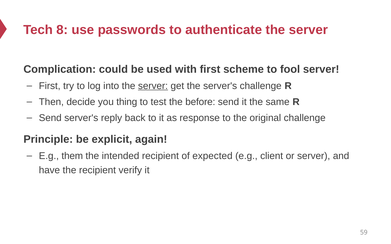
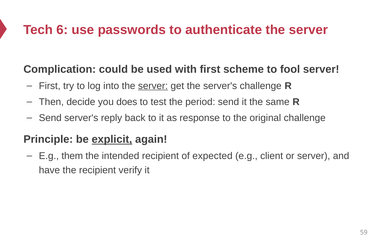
8: 8 -> 6
thing: thing -> does
before: before -> period
explicit underline: none -> present
